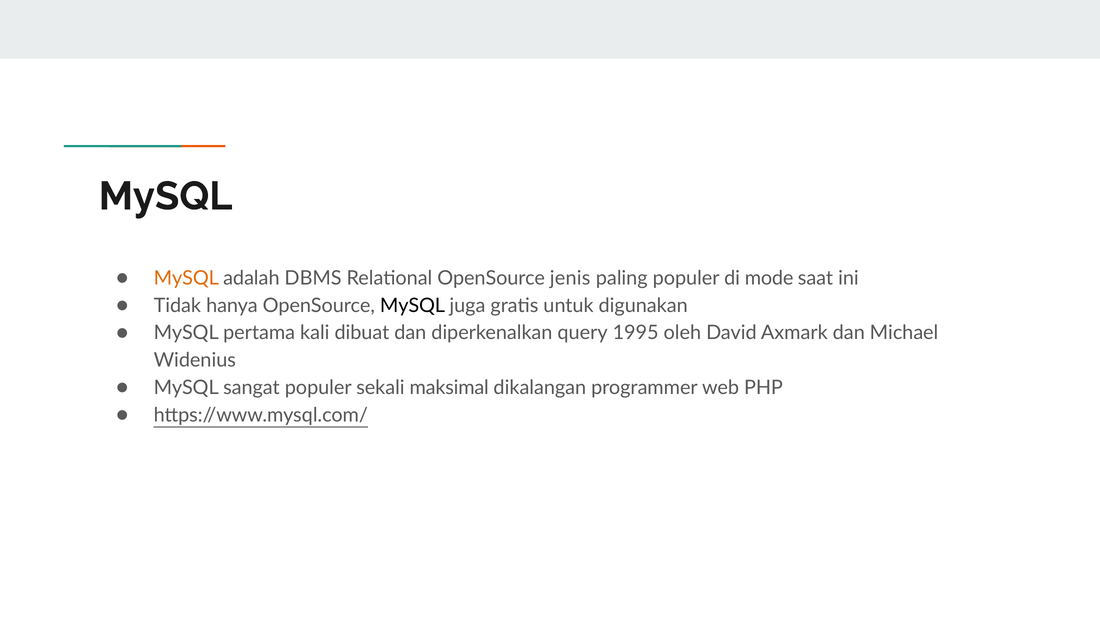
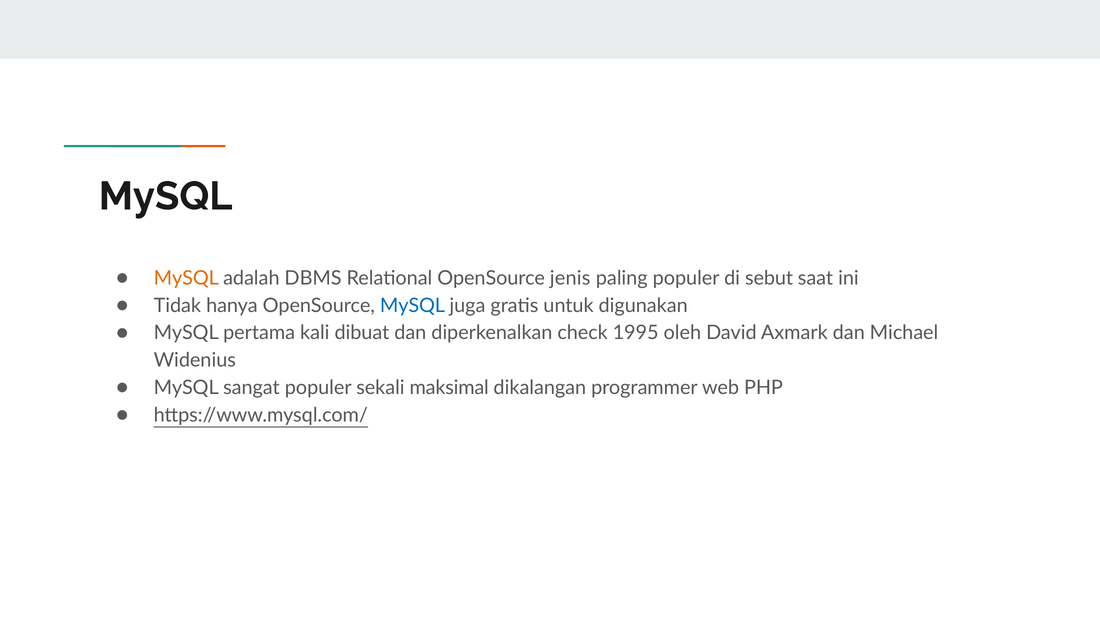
mode: mode -> sebut
MySQL at (412, 305) colour: black -> blue
query: query -> check
